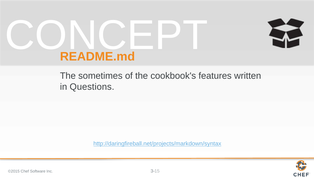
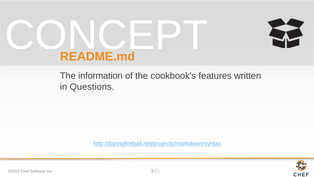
sometimes: sometimes -> information
